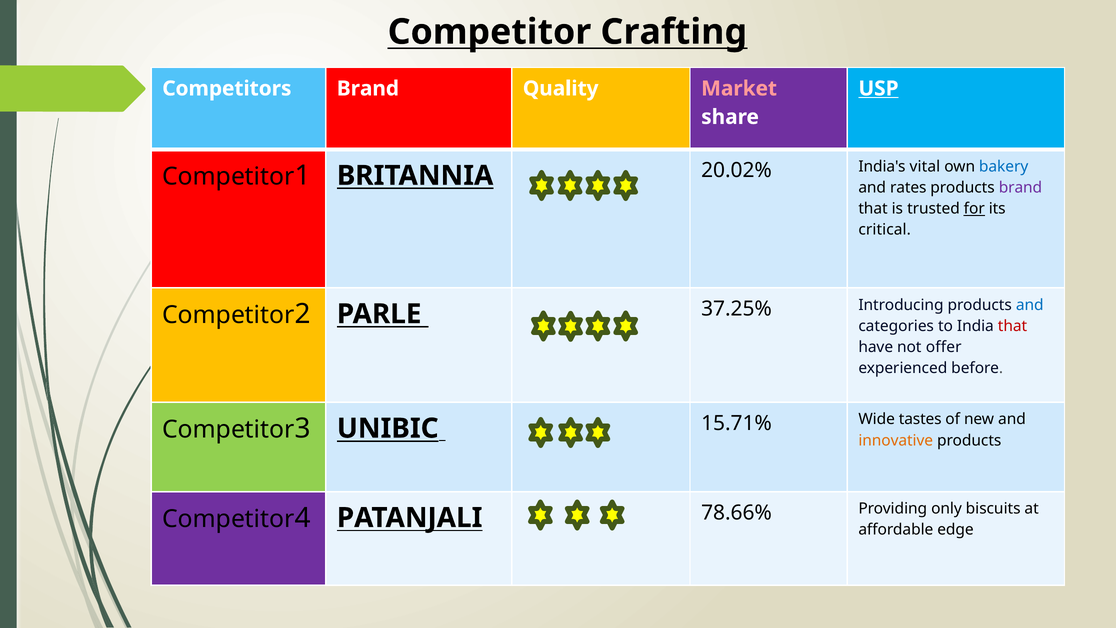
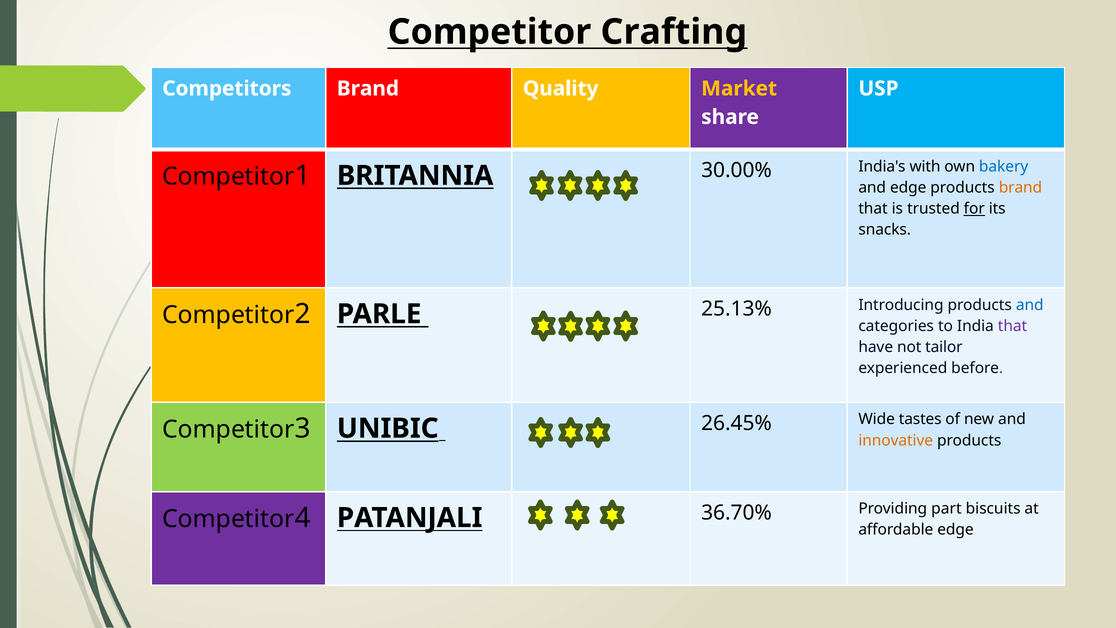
Market colour: pink -> yellow
USP underline: present -> none
20.02%: 20.02% -> 30.00%
vital: vital -> with
and rates: rates -> edge
brand at (1020, 188) colour: purple -> orange
critical: critical -> snacks
37.25%: 37.25% -> 25.13%
that at (1013, 326) colour: red -> purple
offer: offer -> tailor
15.71%: 15.71% -> 26.45%
78.66%: 78.66% -> 36.70%
only: only -> part
